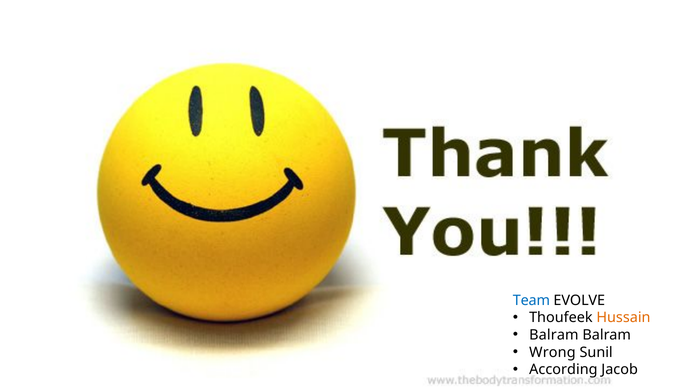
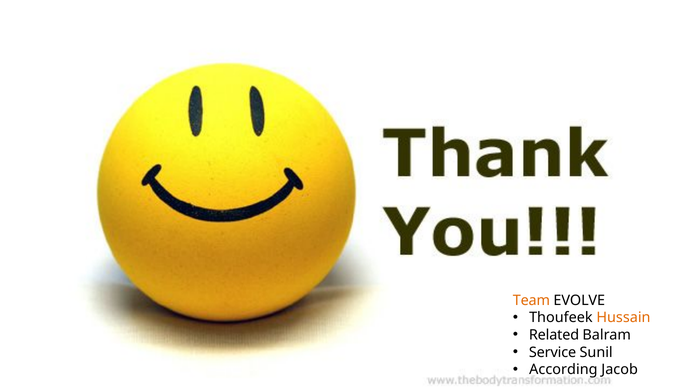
Team colour: blue -> orange
Balram at (554, 335): Balram -> Related
Wrong: Wrong -> Service
